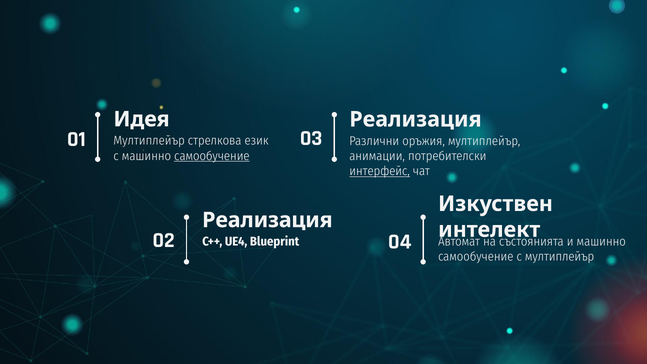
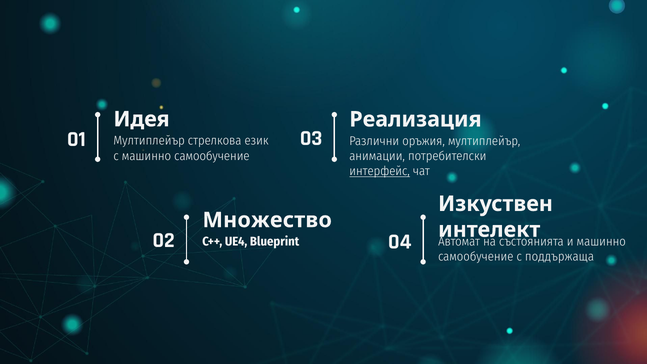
самообучение at (212, 156) underline: present -> none
Реализация at (267, 220): Реализация -> Множество
с мултиплейър: мултиплейър -> поддържаща
